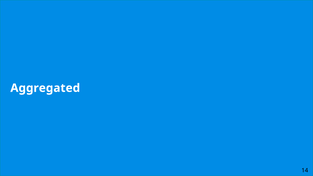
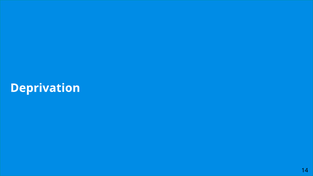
Aggregated: Aggregated -> Deprivation
